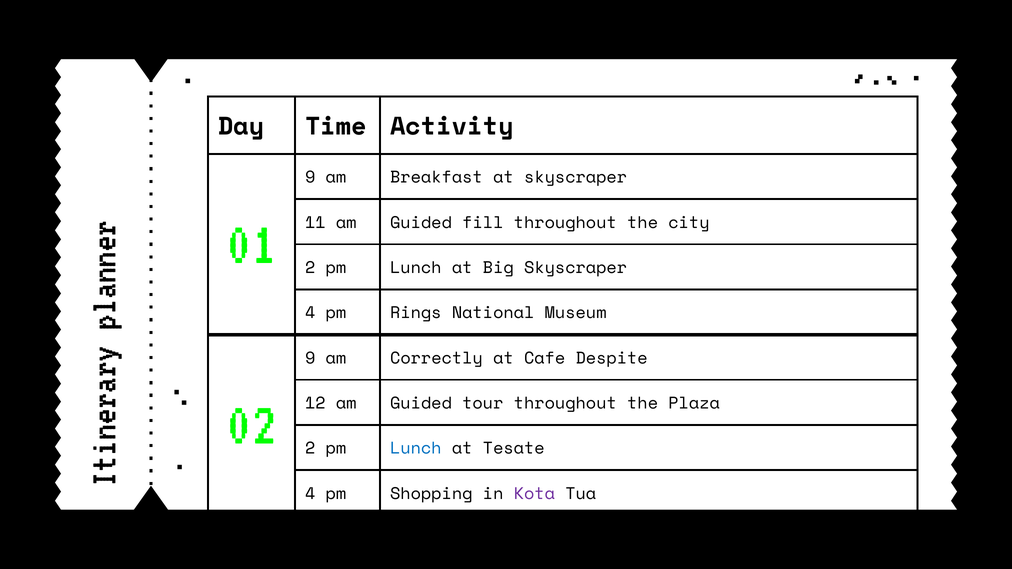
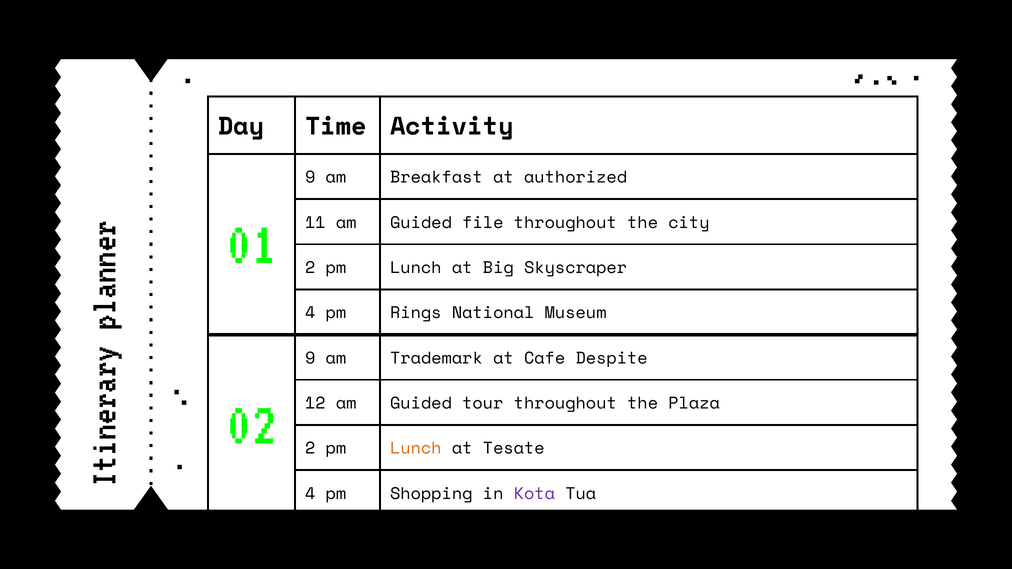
at skyscraper: skyscraper -> authorized
fill: fill -> file
Correctly: Correctly -> Trademark
Lunch at (416, 449) colour: blue -> orange
